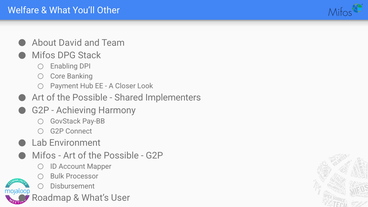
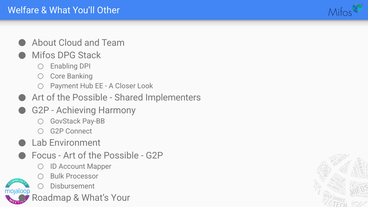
David: David -> Cloud
Mifos at (44, 156): Mifos -> Focus
User: User -> Your
